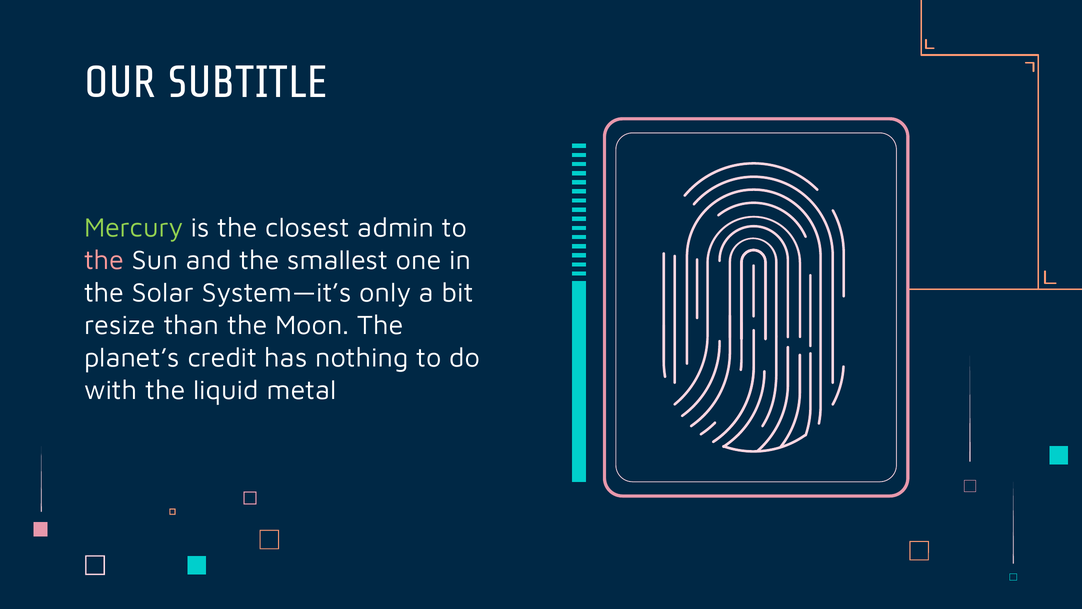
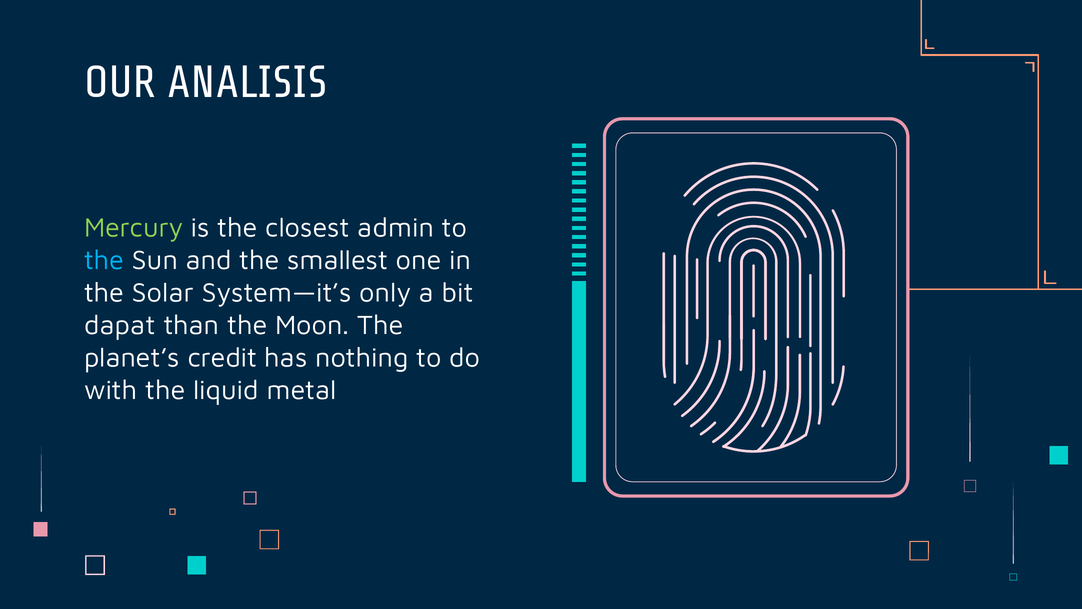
SUBTITLE: SUBTITLE -> ANALISIS
the at (104, 260) colour: pink -> light blue
resize: resize -> dapat
